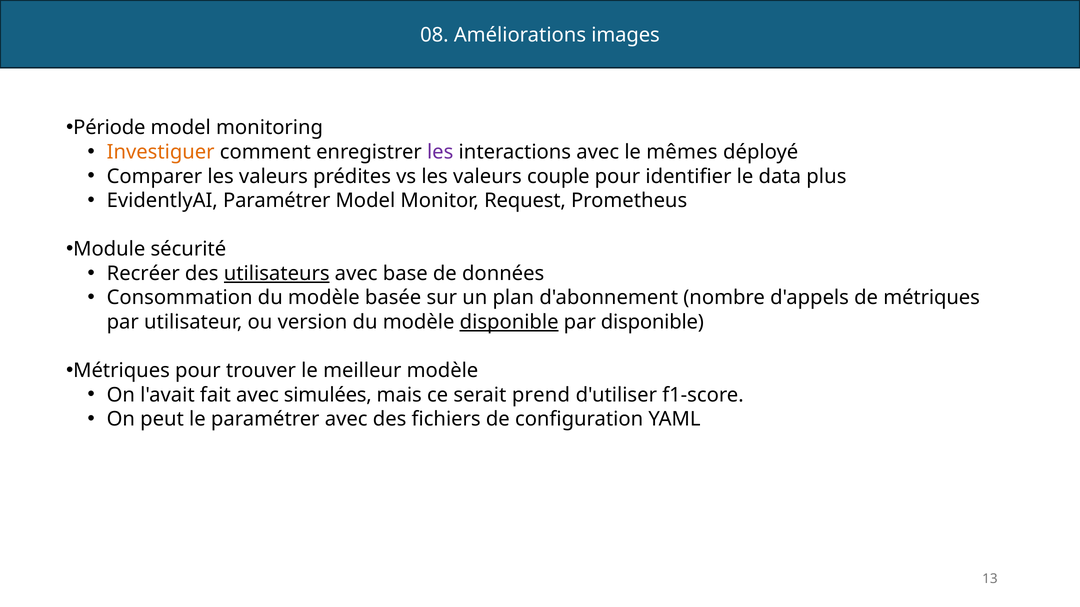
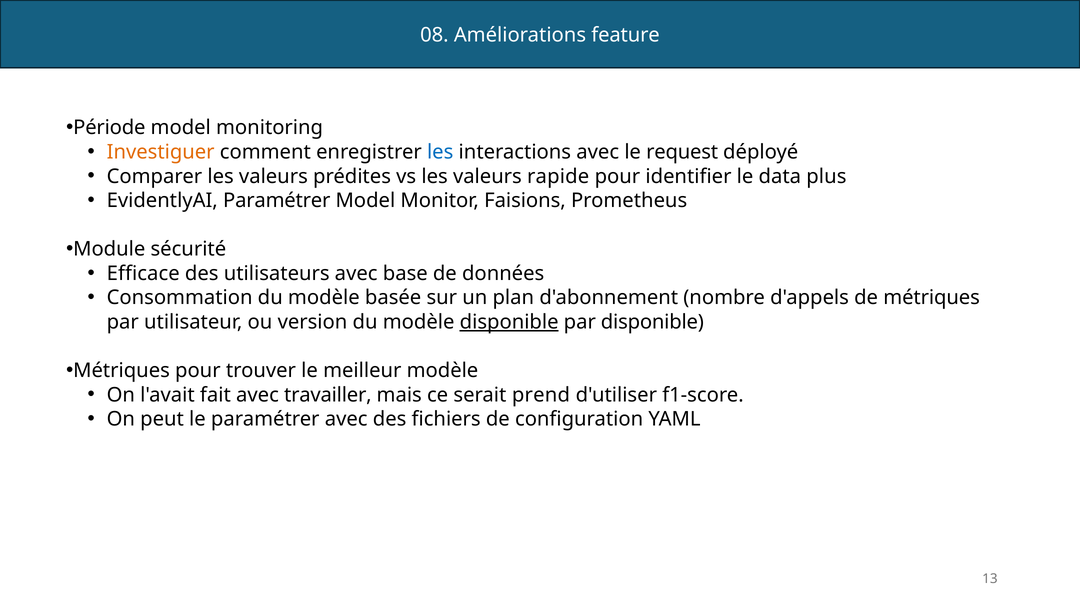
images: images -> feature
les at (440, 152) colour: purple -> blue
mêmes: mêmes -> request
couple: couple -> rapide
Request: Request -> Faisions
Recréer: Recréer -> Efficace
utilisateurs underline: present -> none
simulées: simulées -> travailler
